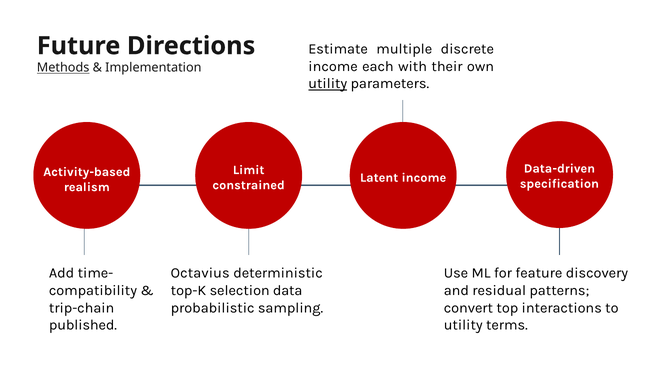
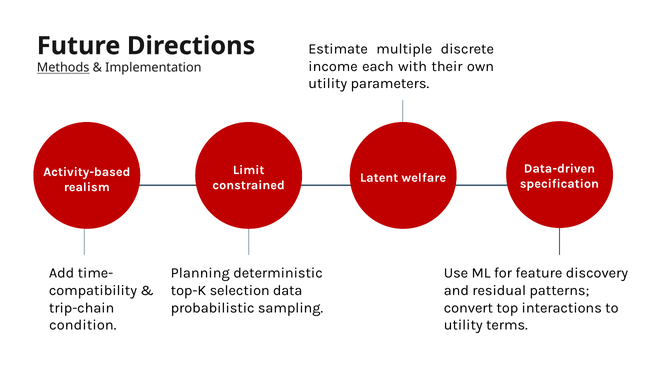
utility at (328, 84) underline: present -> none
Latent income: income -> welfare
Octavius: Octavius -> Planning
published: published -> condition
